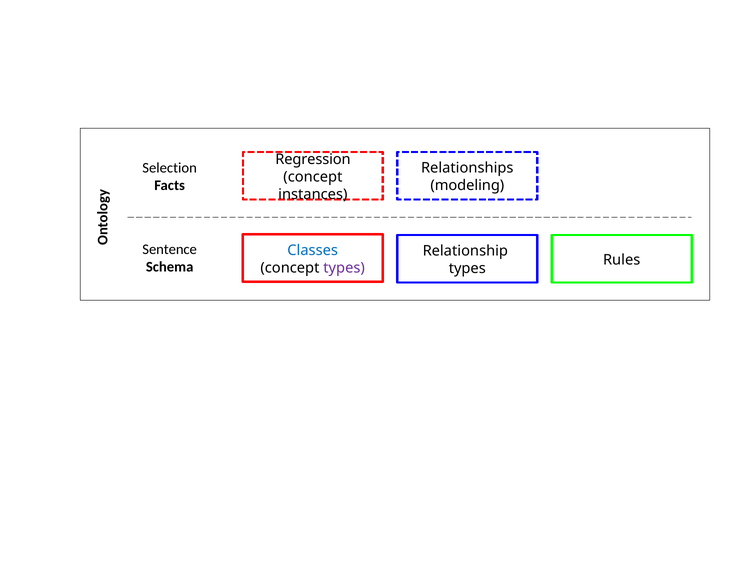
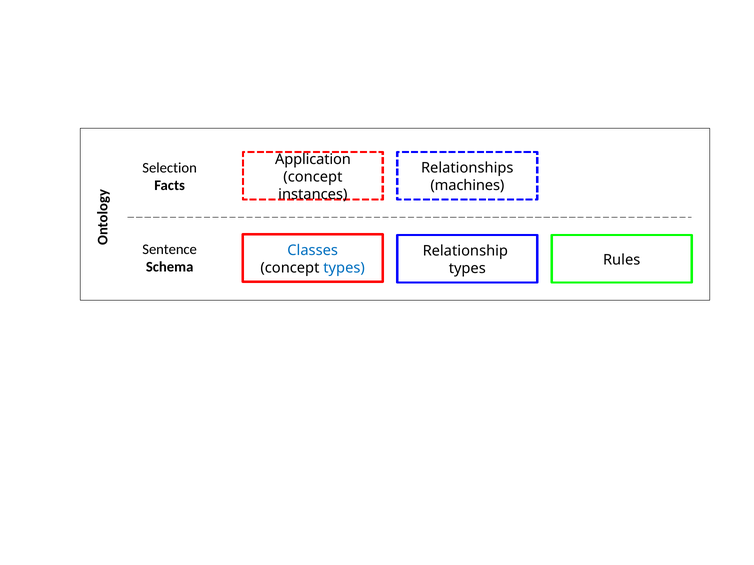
Regression: Regression -> Application
modeling: modeling -> machines
types at (344, 268) colour: purple -> blue
